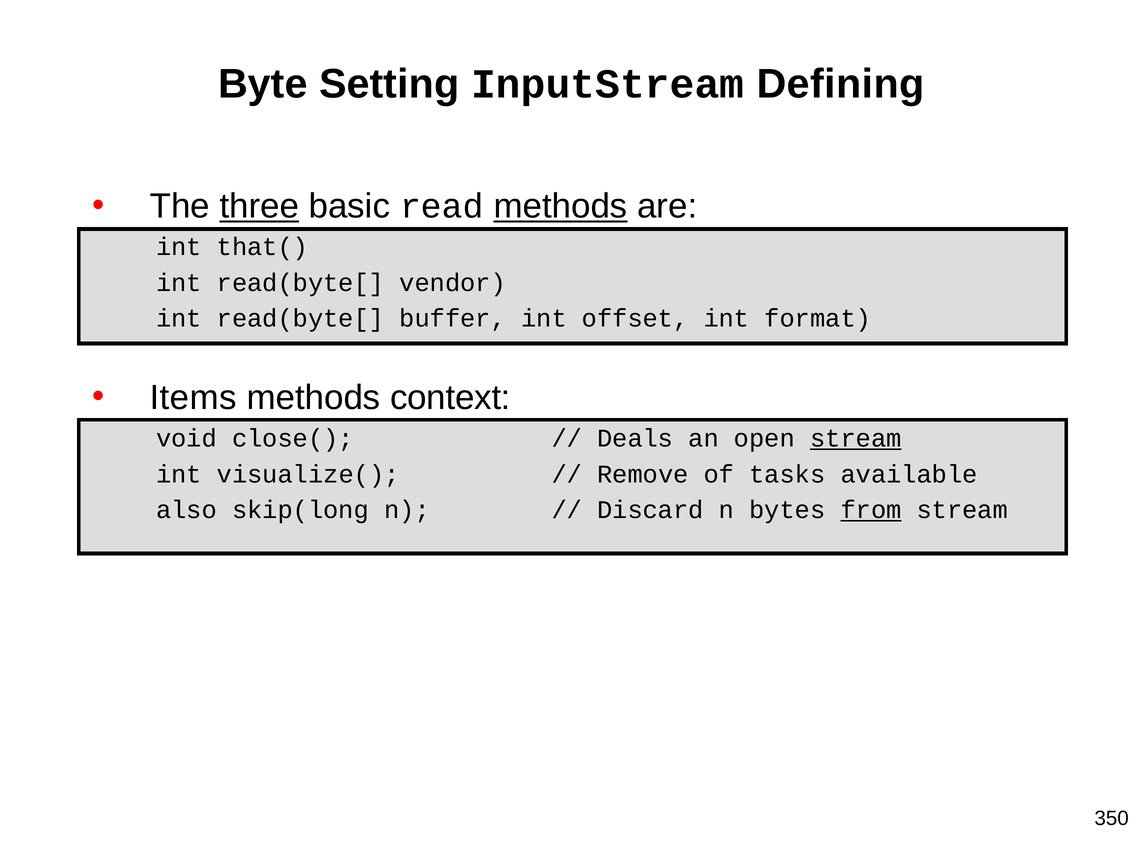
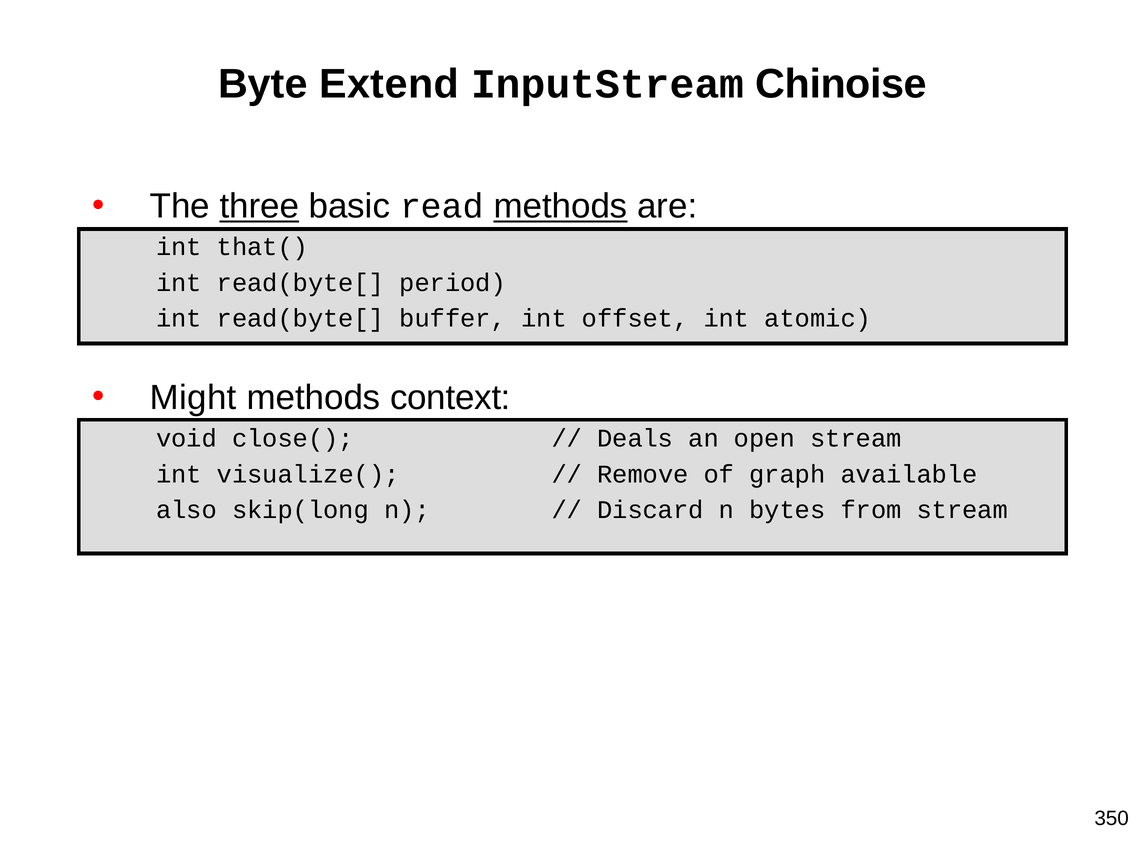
Setting: Setting -> Extend
Defining: Defining -> Chinoise
vendor: vendor -> period
format: format -> atomic
Items: Items -> Might
stream at (856, 438) underline: present -> none
tasks: tasks -> graph
from underline: present -> none
